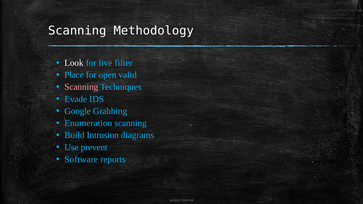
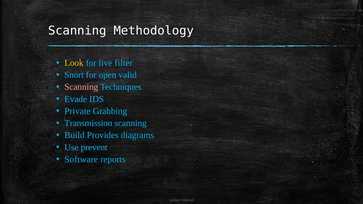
Look colour: white -> yellow
Place: Place -> Snort
Google: Google -> Private
Enumeration: Enumeration -> Transmission
Intrusion: Intrusion -> Provides
